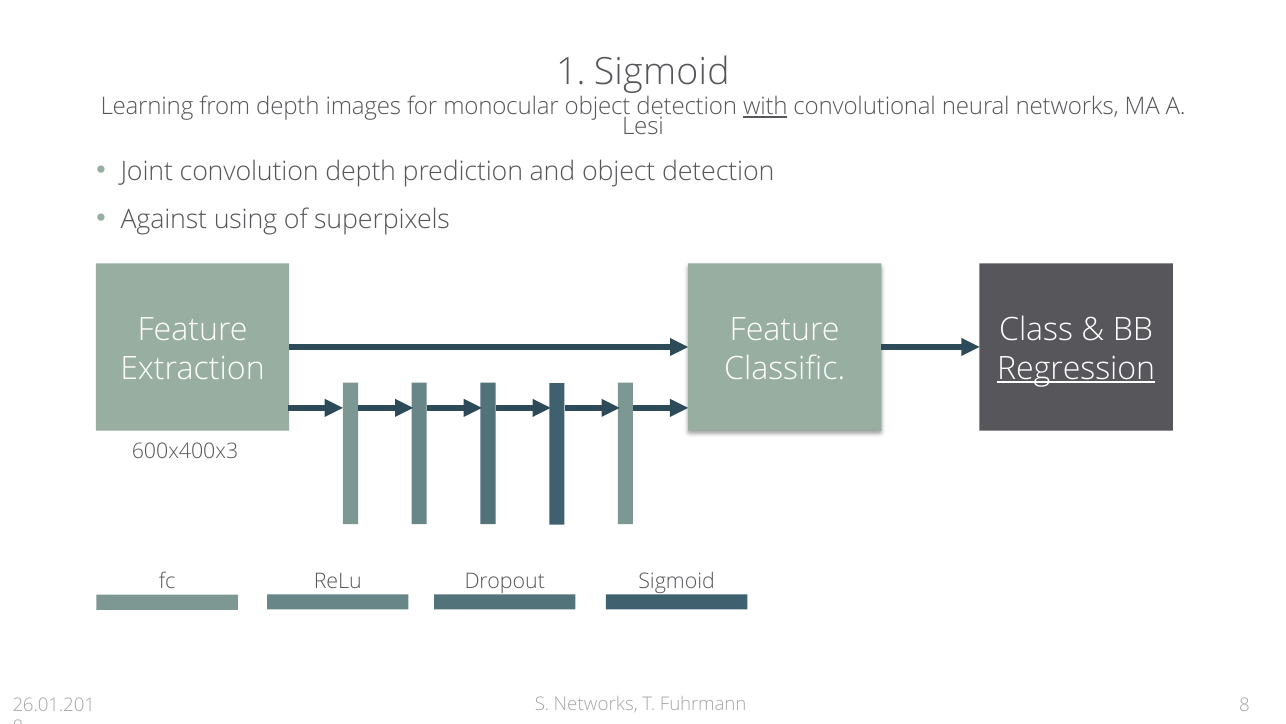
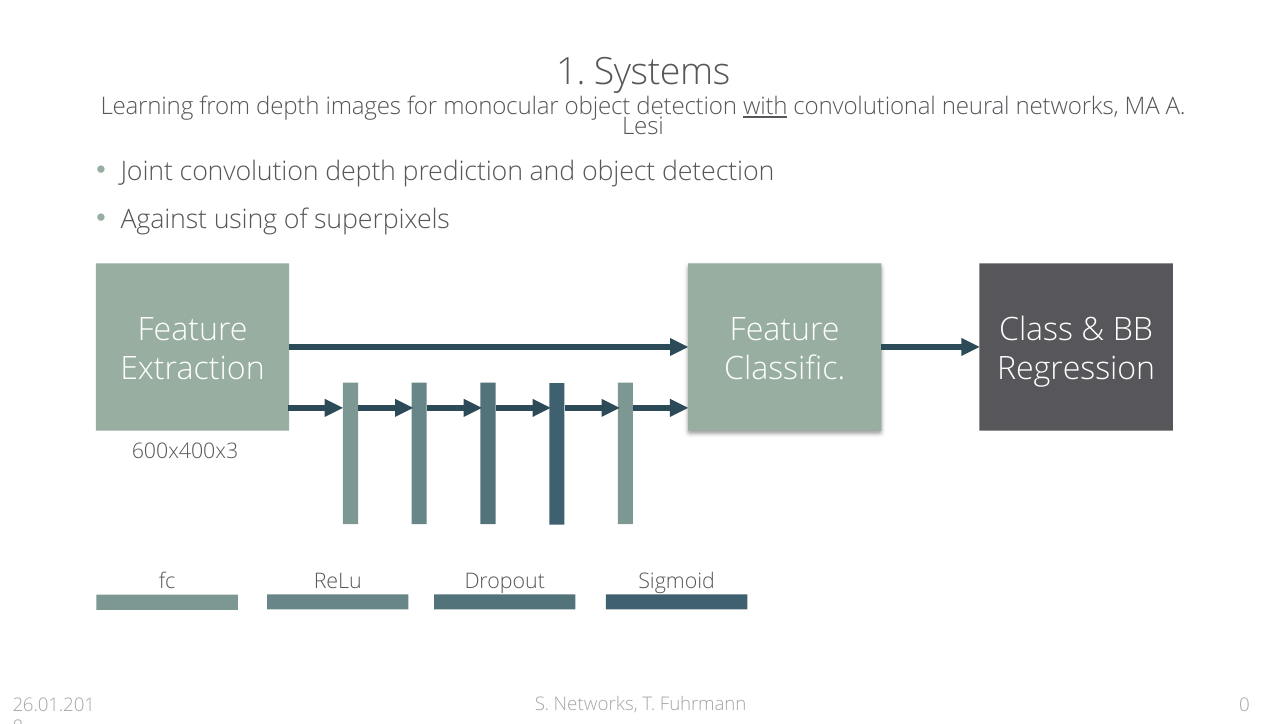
1 Sigmoid: Sigmoid -> Systems
Regression underline: present -> none
Fuhrmann 8: 8 -> 0
